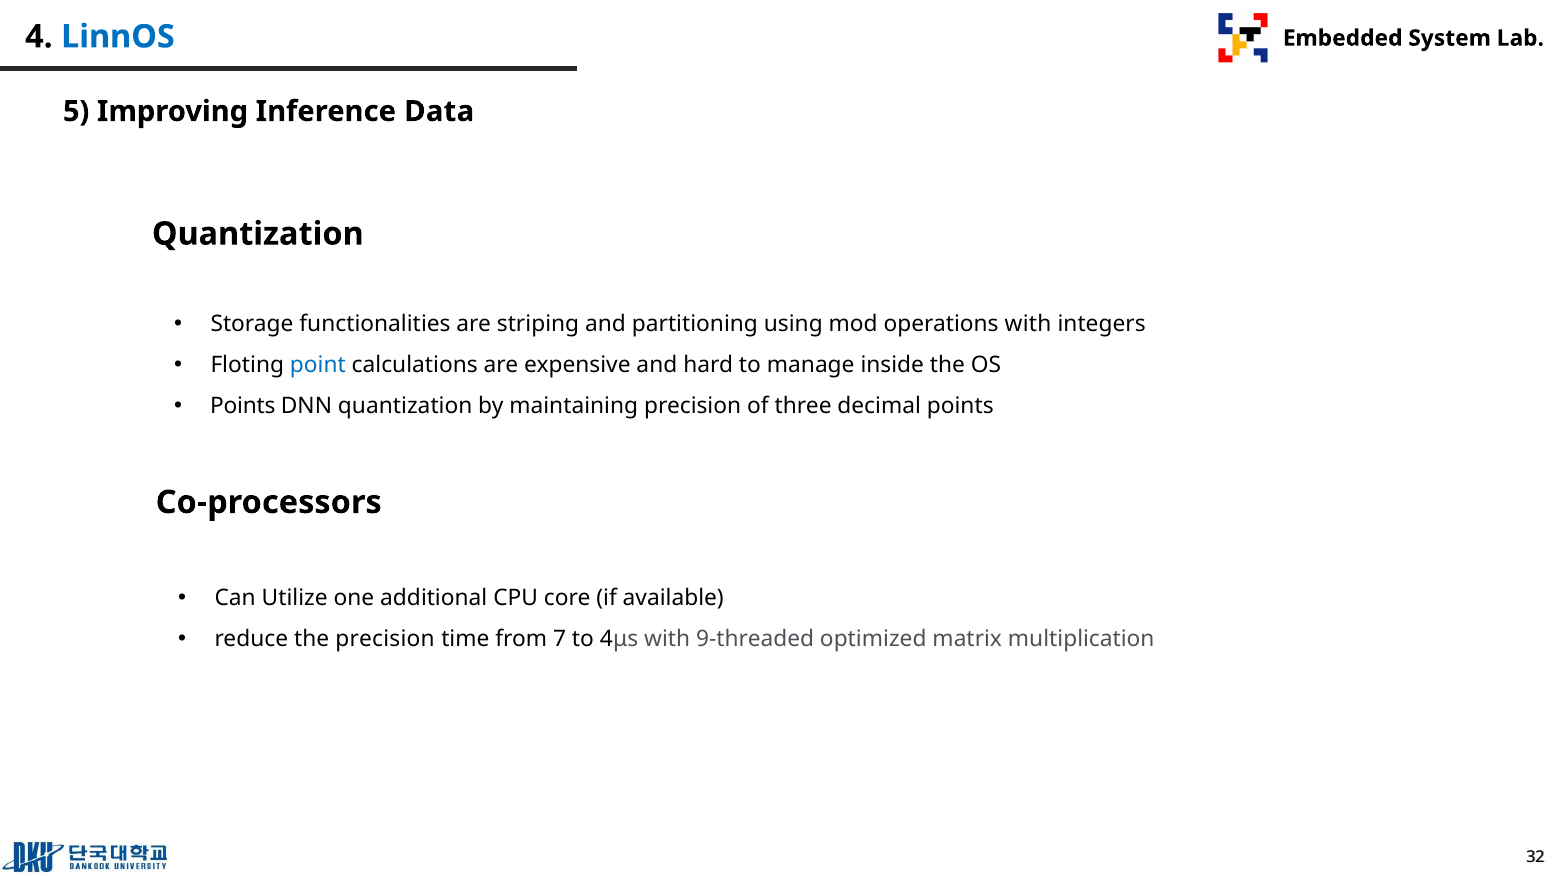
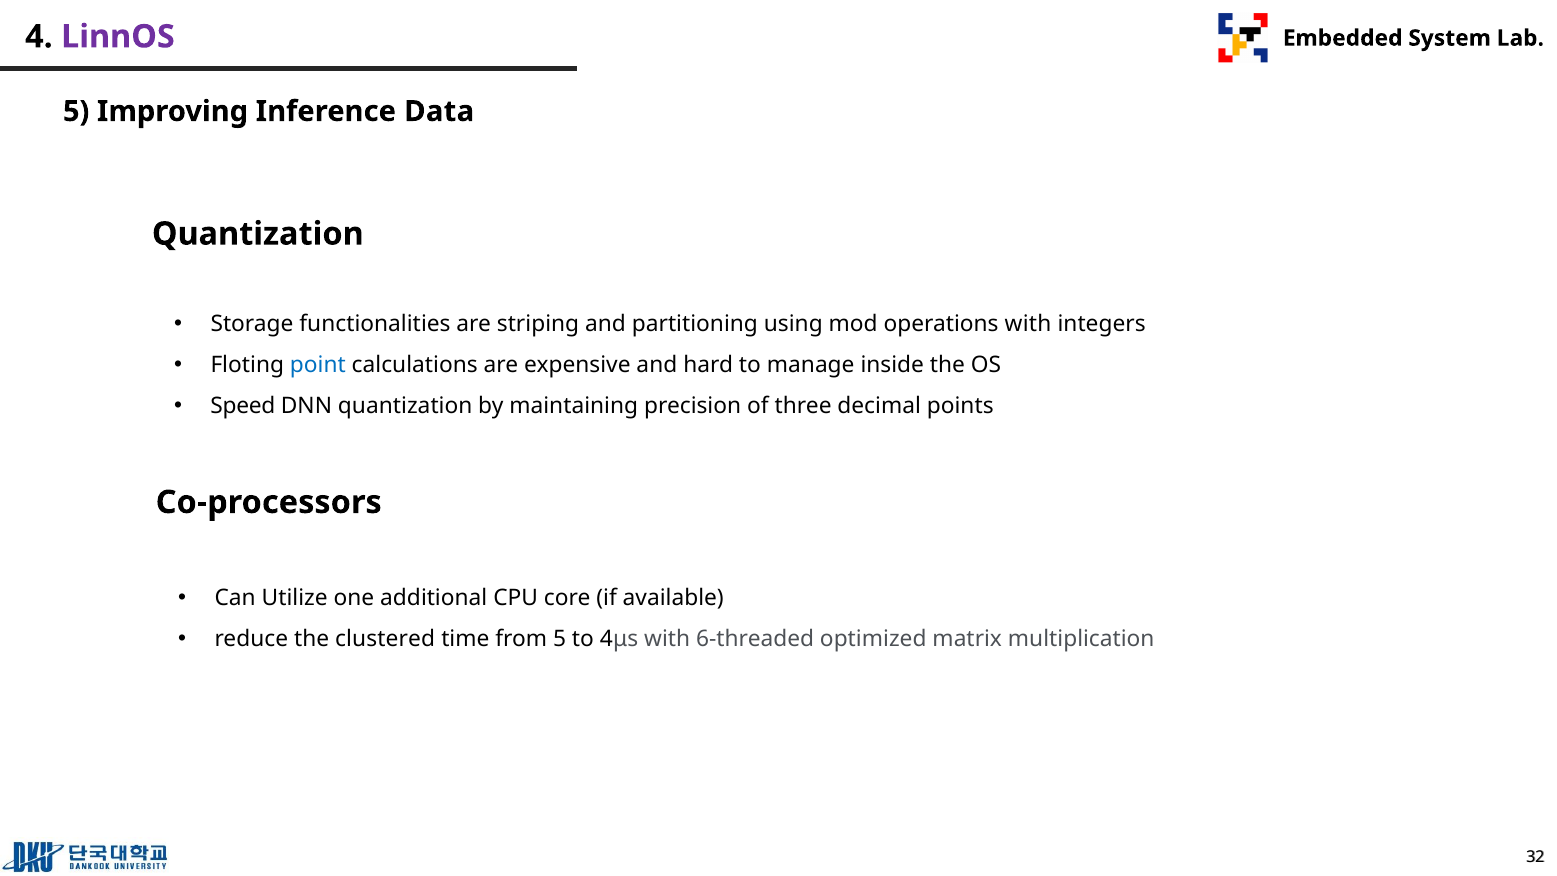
LinnOS colour: blue -> purple
Points at (243, 406): Points -> Speed
the precision: precision -> clustered
from 7: 7 -> 5
9-threaded: 9-threaded -> 6-threaded
